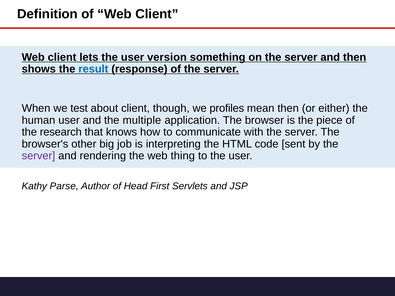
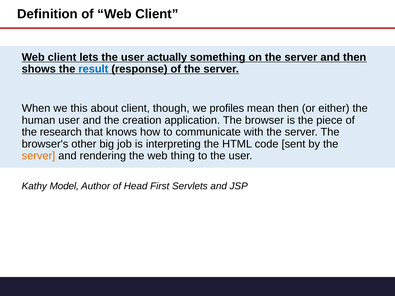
version: version -> actually
test: test -> this
multiple: multiple -> creation
server at (38, 156) colour: purple -> orange
Parse: Parse -> Model
